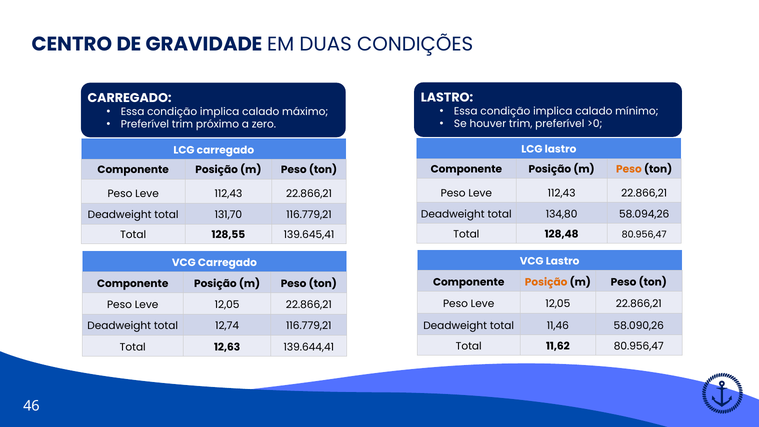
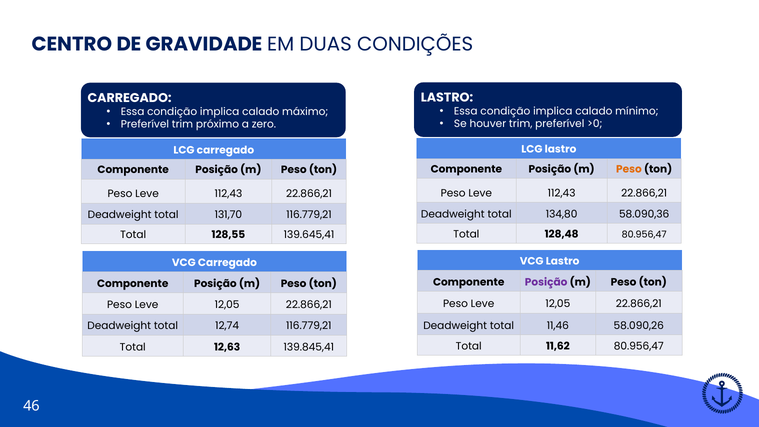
58.094,26: 58.094,26 -> 58.090,36
Posição at (546, 282) colour: orange -> purple
139.644,41: 139.644,41 -> 139.845,41
